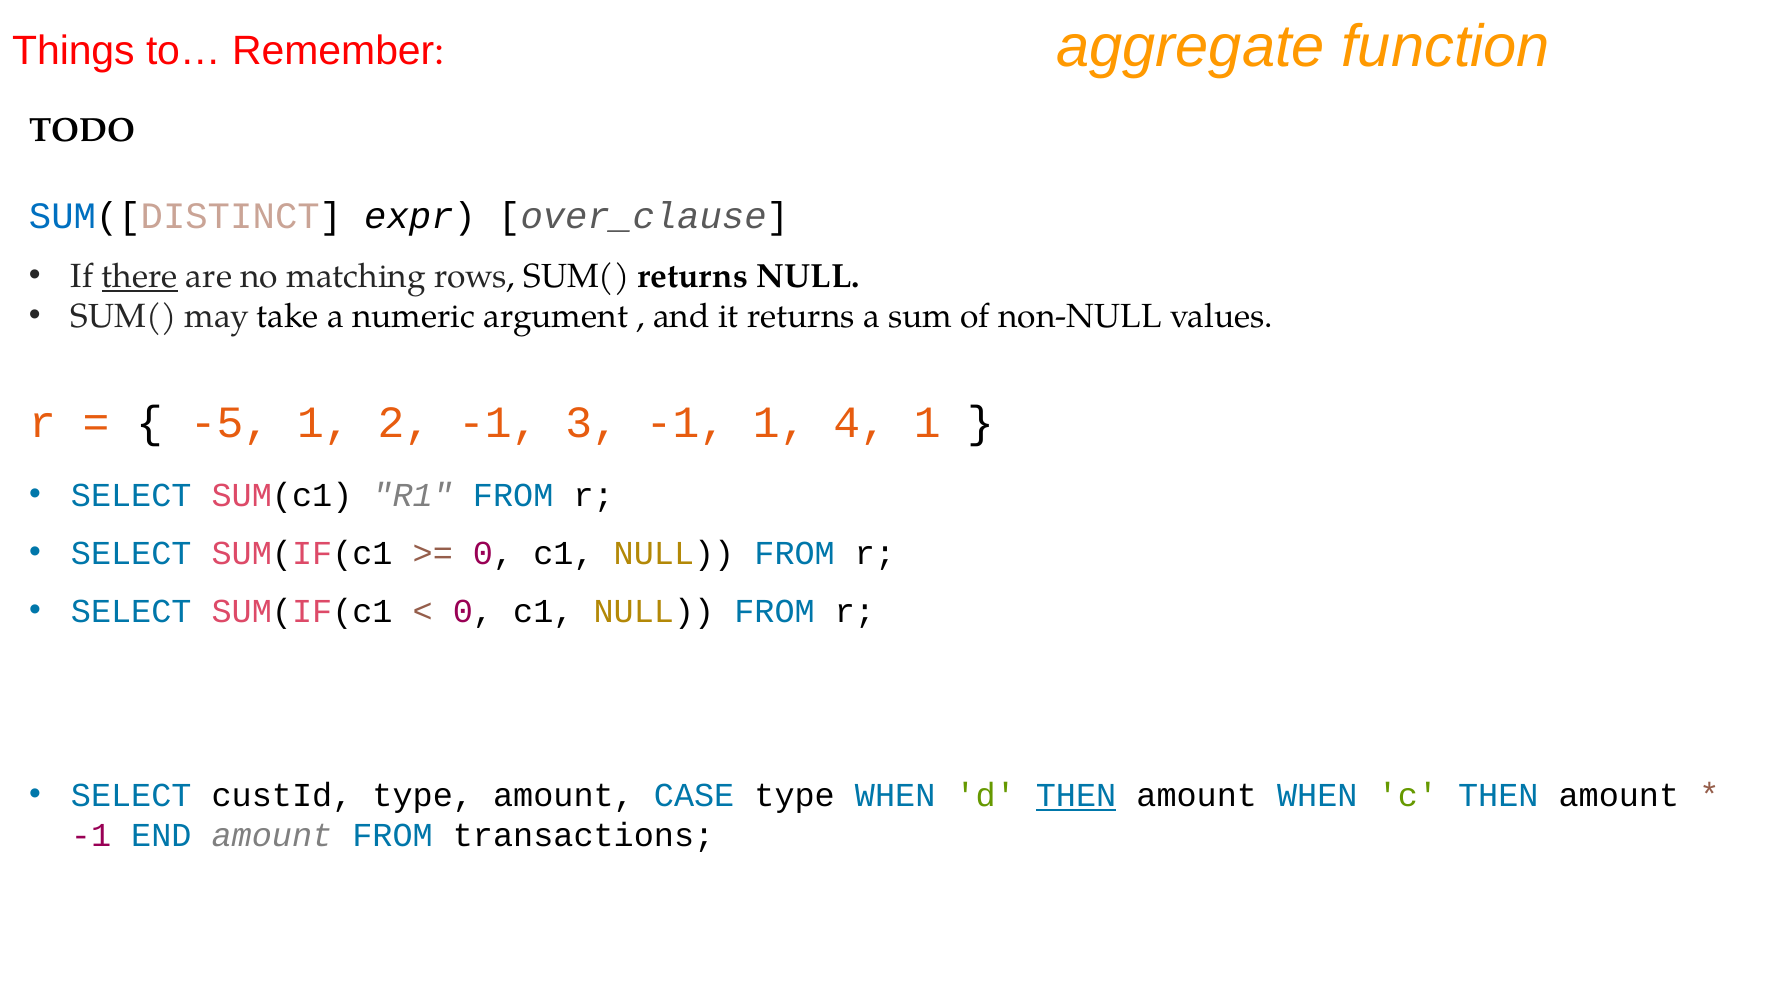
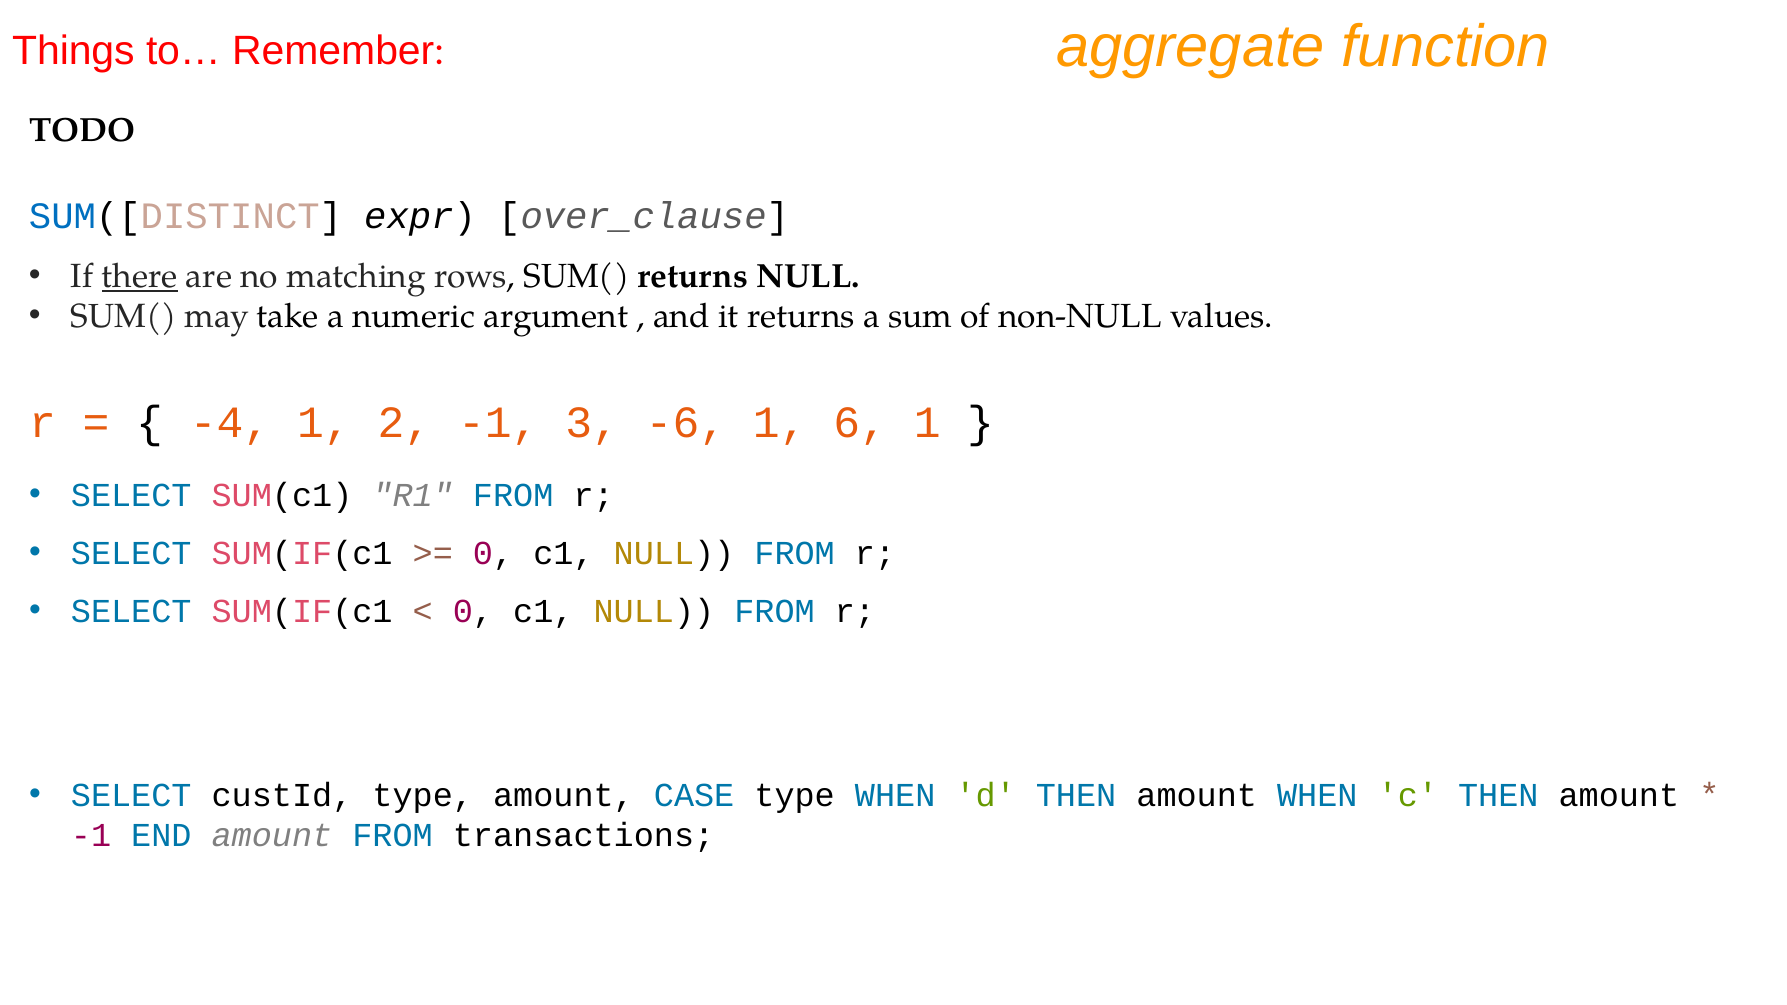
-5: -5 -> -4
3 -1: -1 -> -6
4: 4 -> 6
THEN at (1076, 796) underline: present -> none
